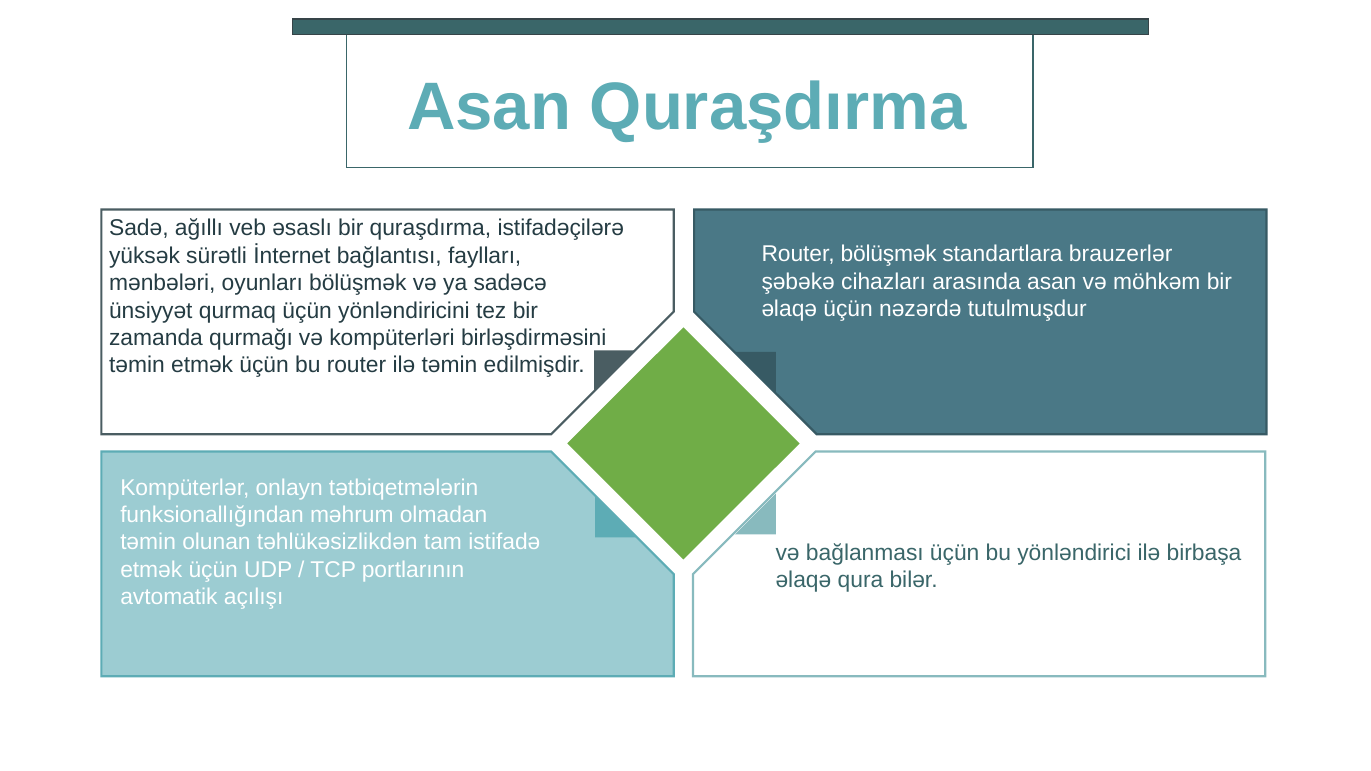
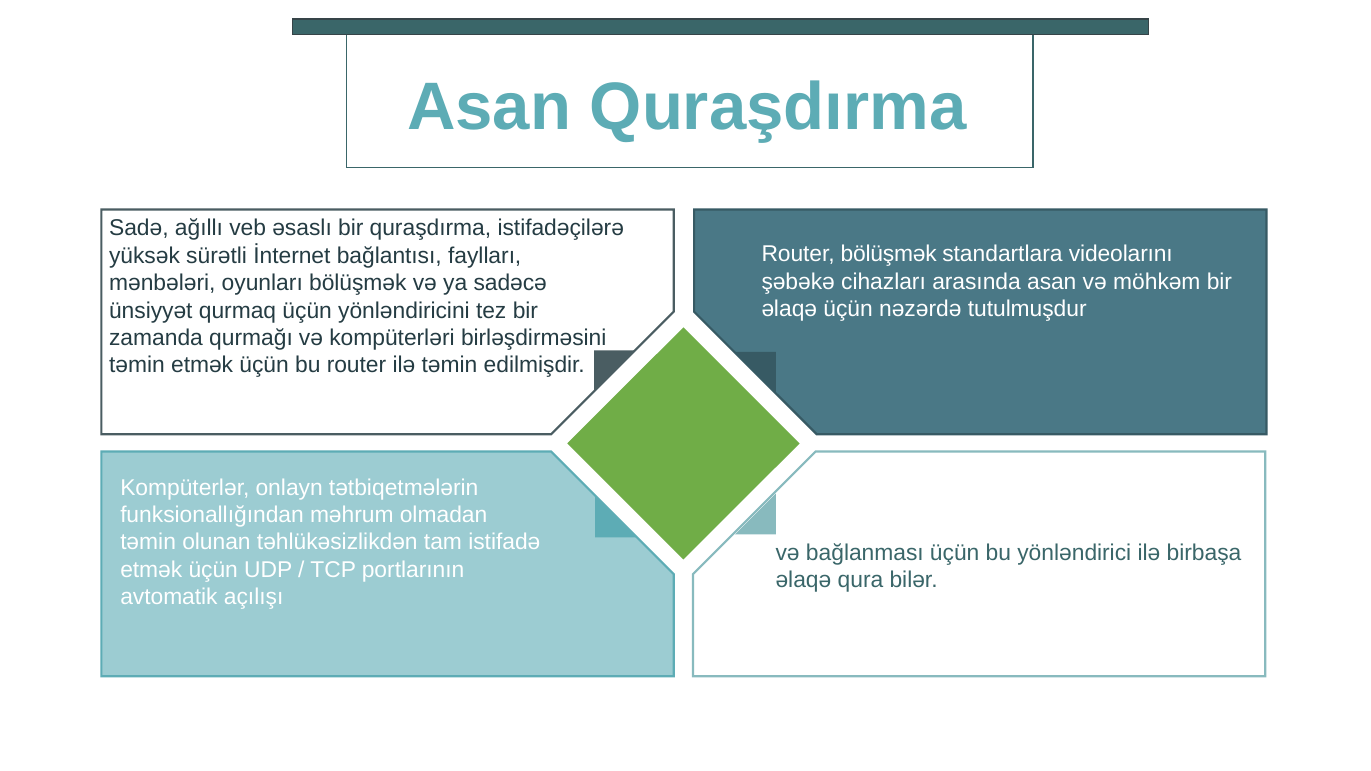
brauzerlər: brauzerlər -> videolarını
